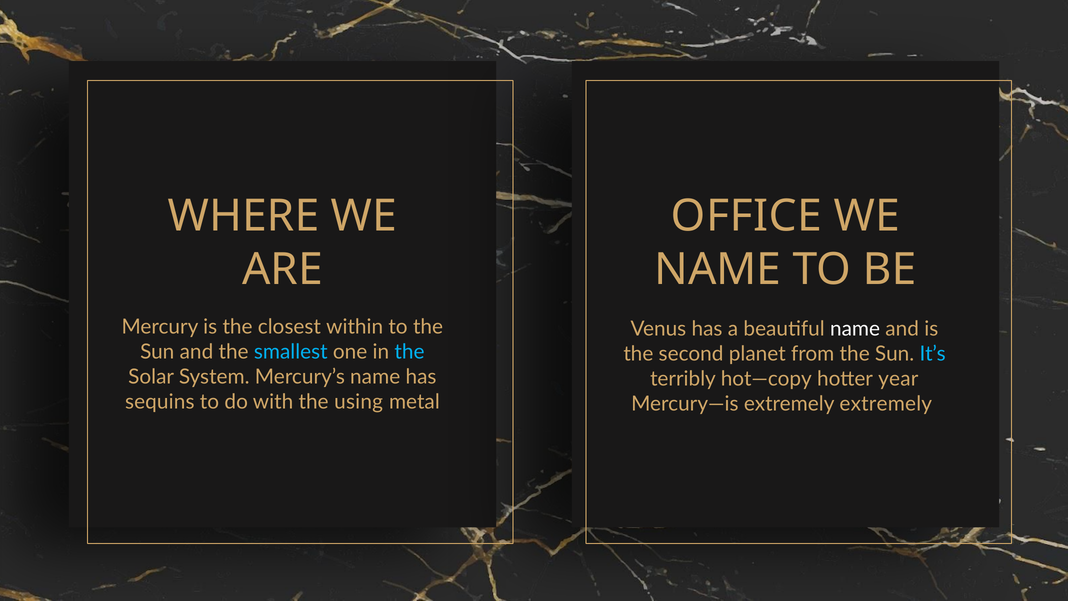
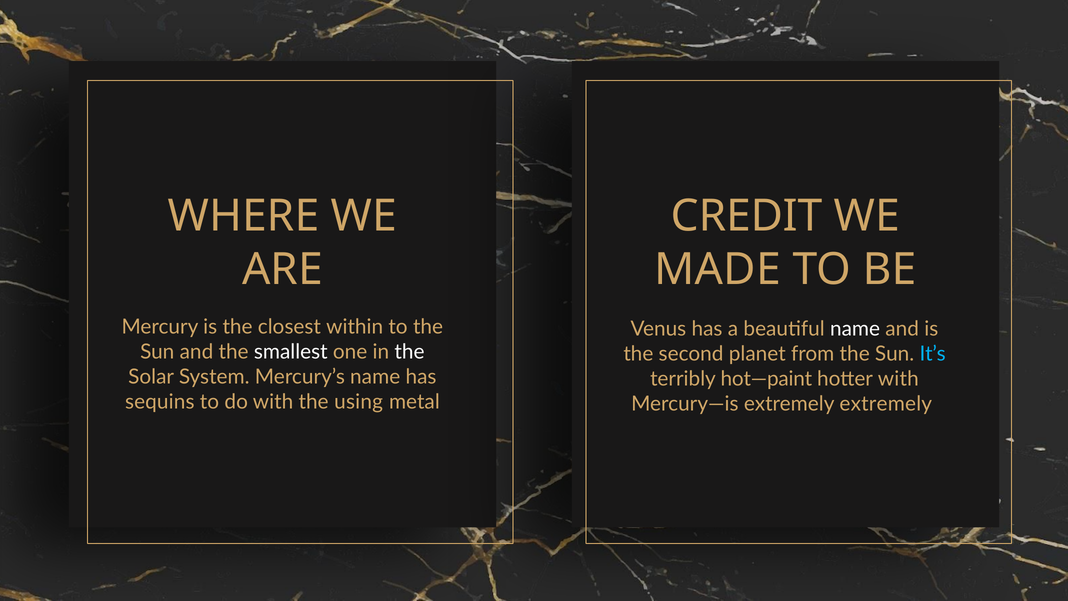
OFFICE: OFFICE -> CREDIT
NAME at (718, 269): NAME -> MADE
smallest colour: light blue -> white
the at (410, 352) colour: light blue -> white
hot—copy: hot—copy -> hot—paint
hotter year: year -> with
